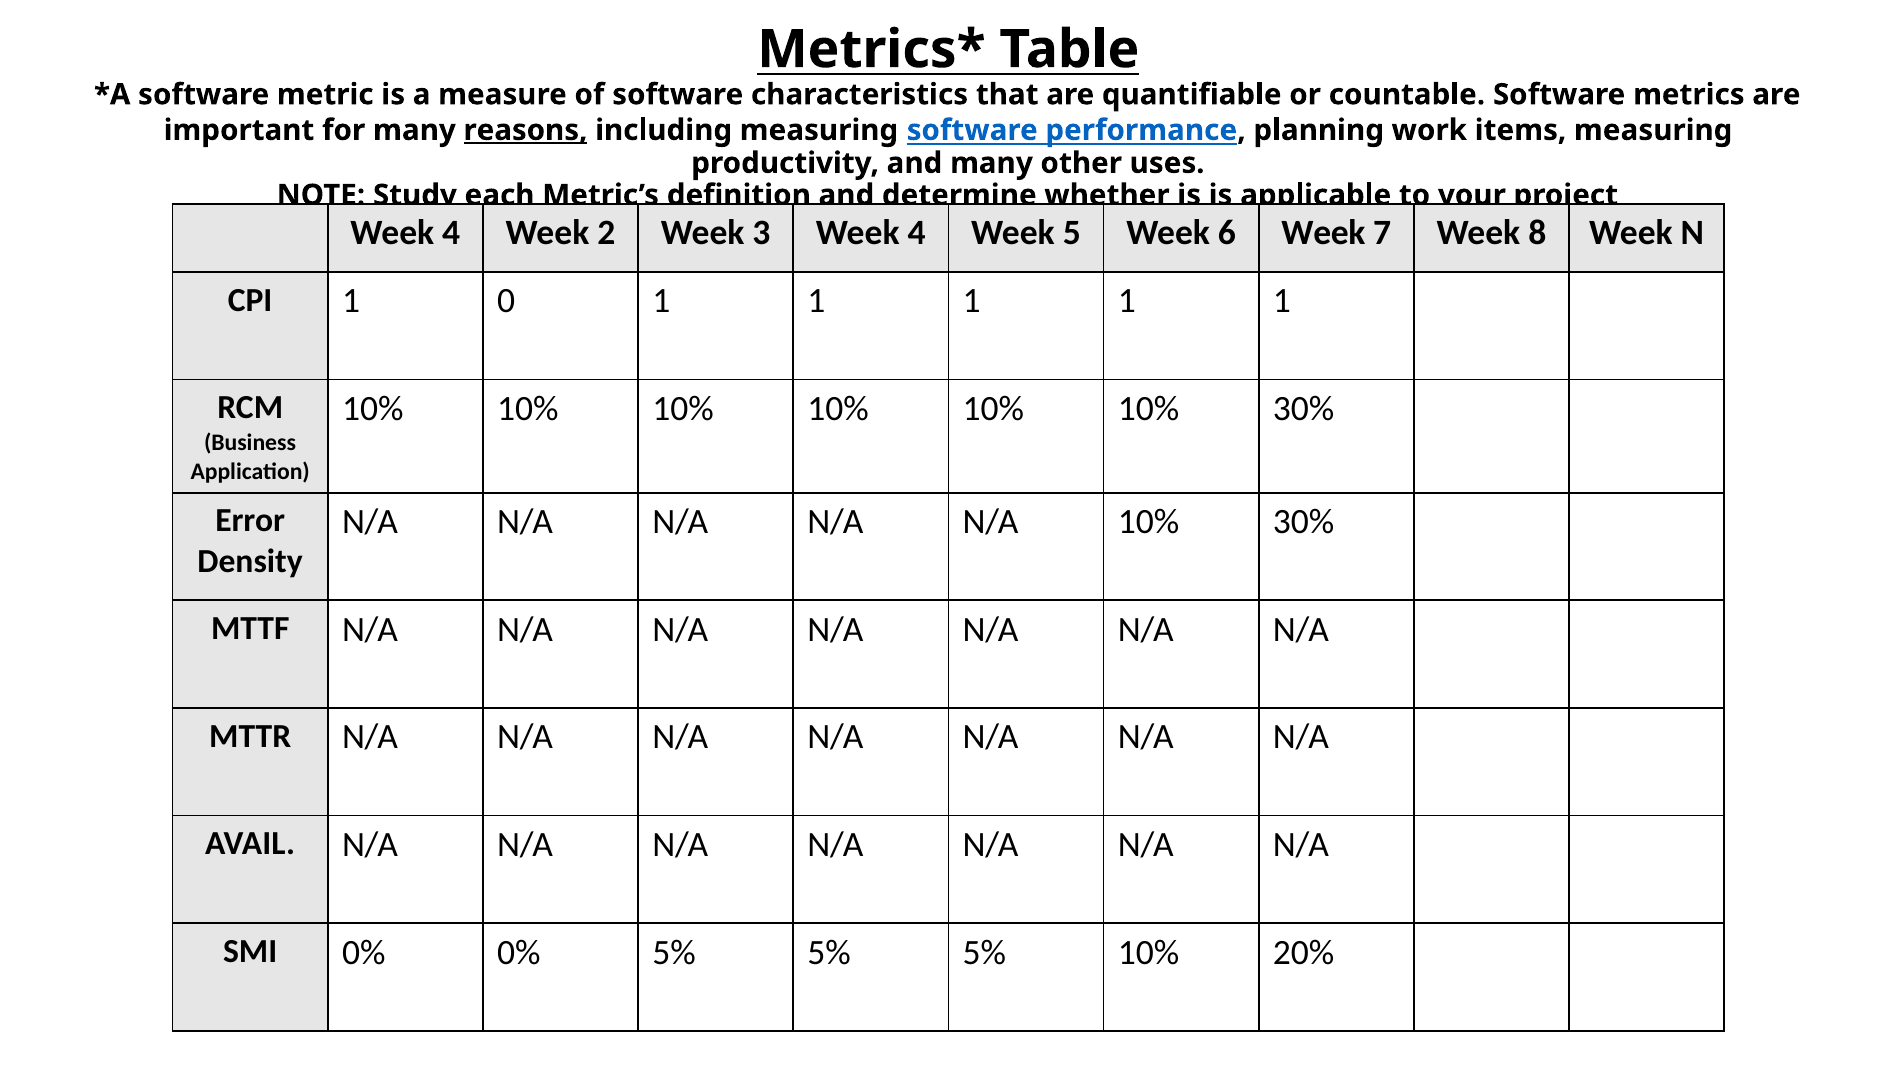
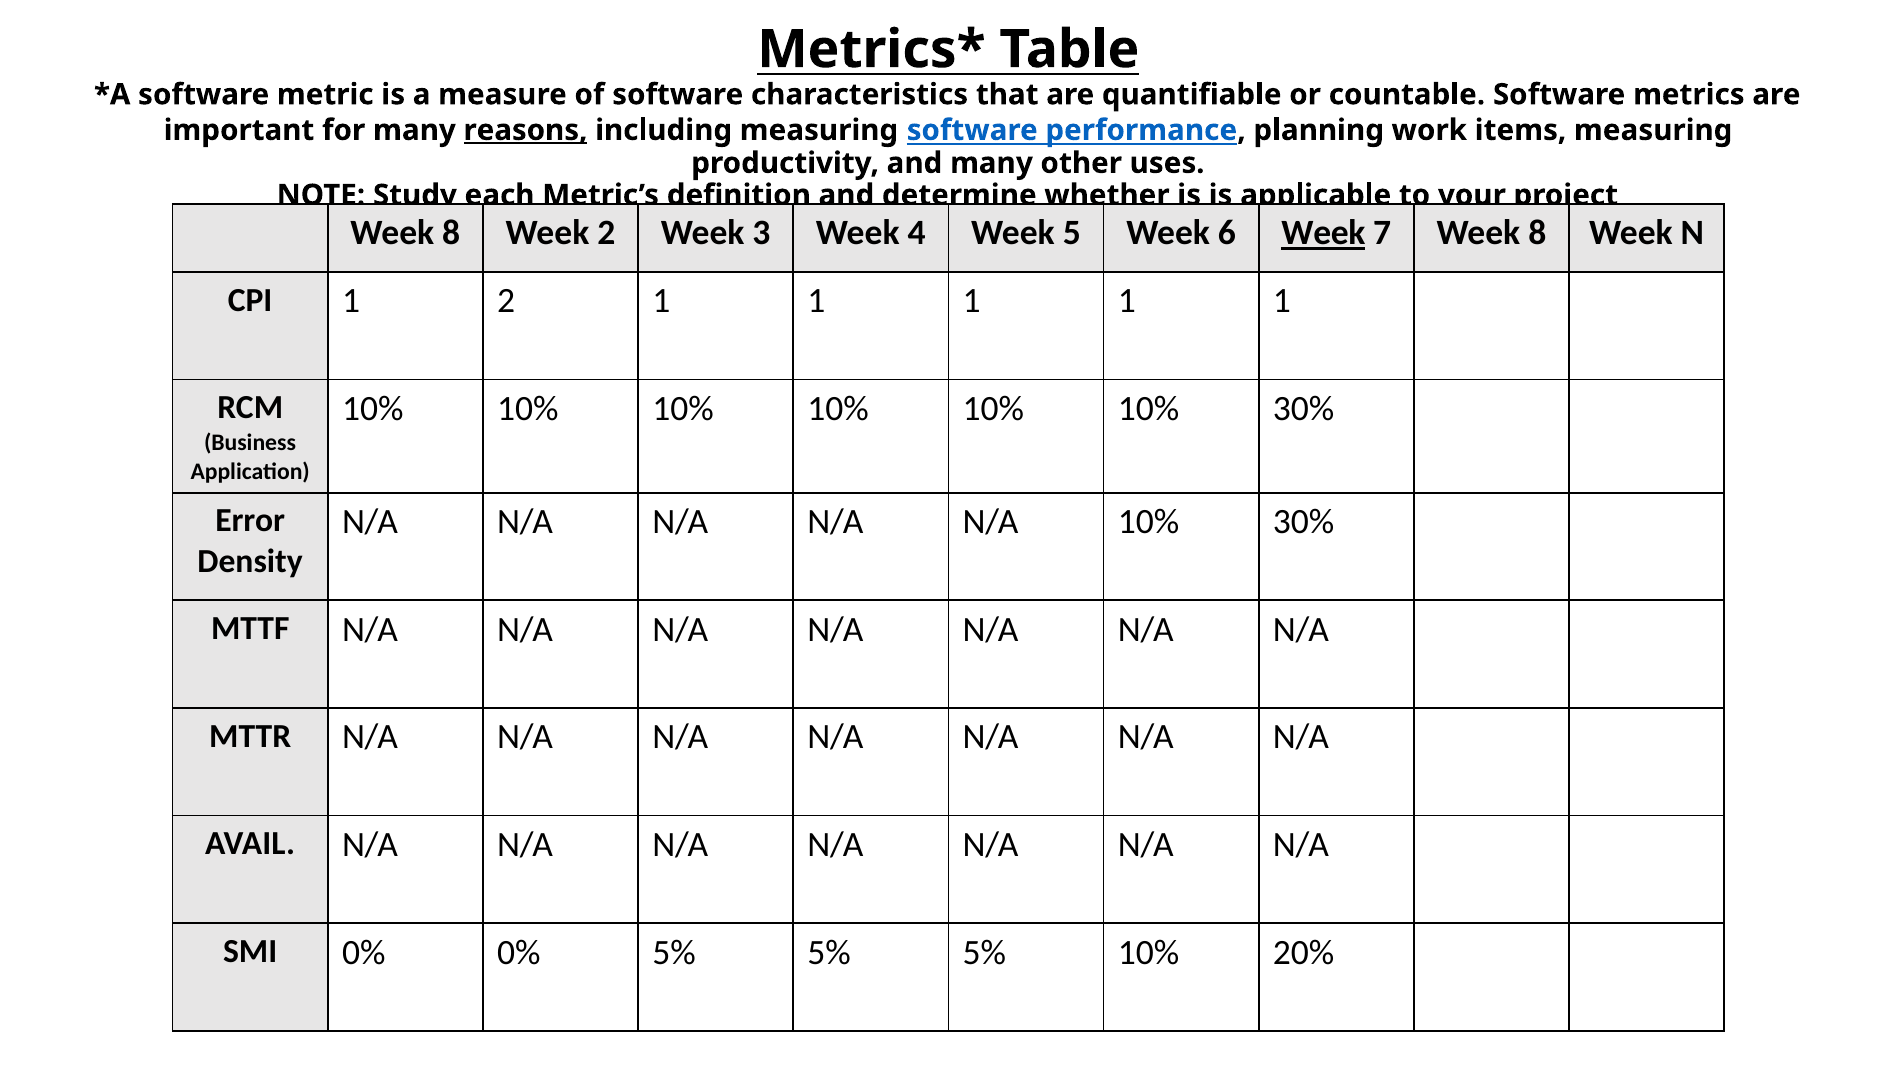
4 at (451, 233): 4 -> 8
Week at (1323, 233) underline: none -> present
1 0: 0 -> 2
